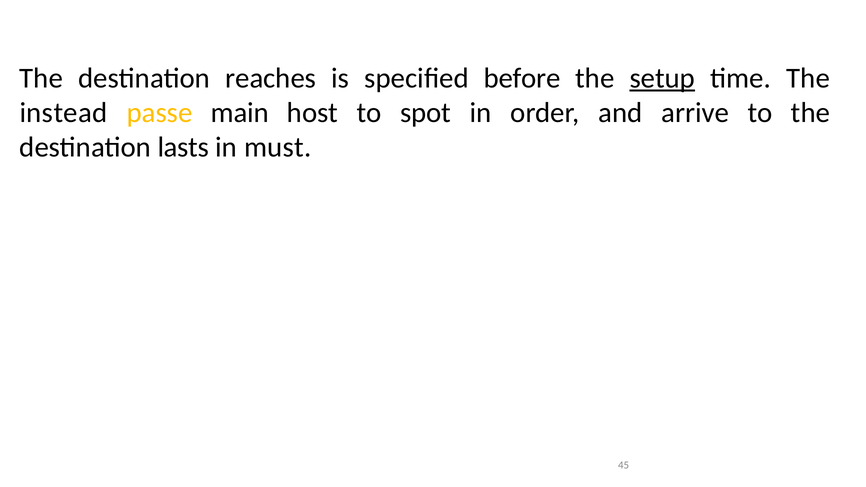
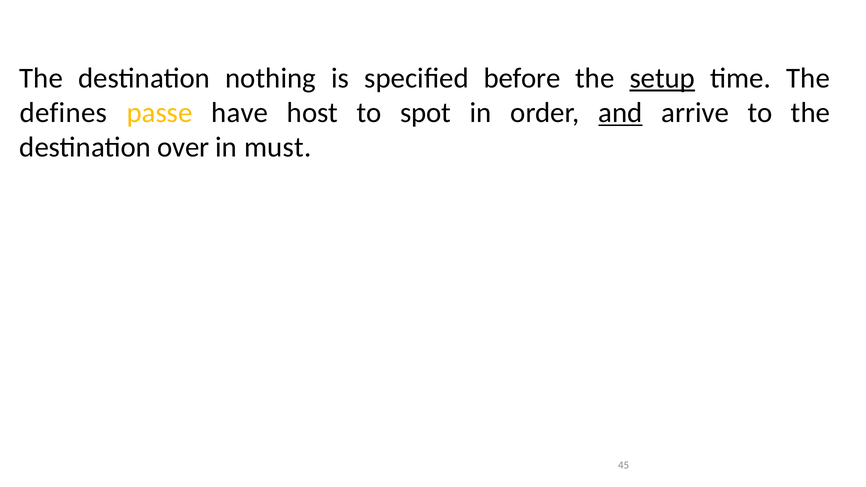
reaches: reaches -> nothing
instead: instead -> defines
main: main -> have
and underline: none -> present
lasts: lasts -> over
